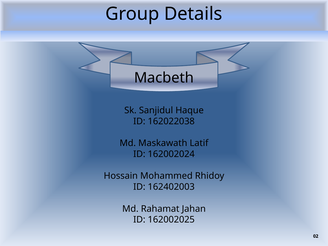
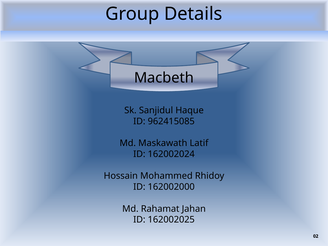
162022038: 162022038 -> 962415085
162402003: 162402003 -> 162002000
